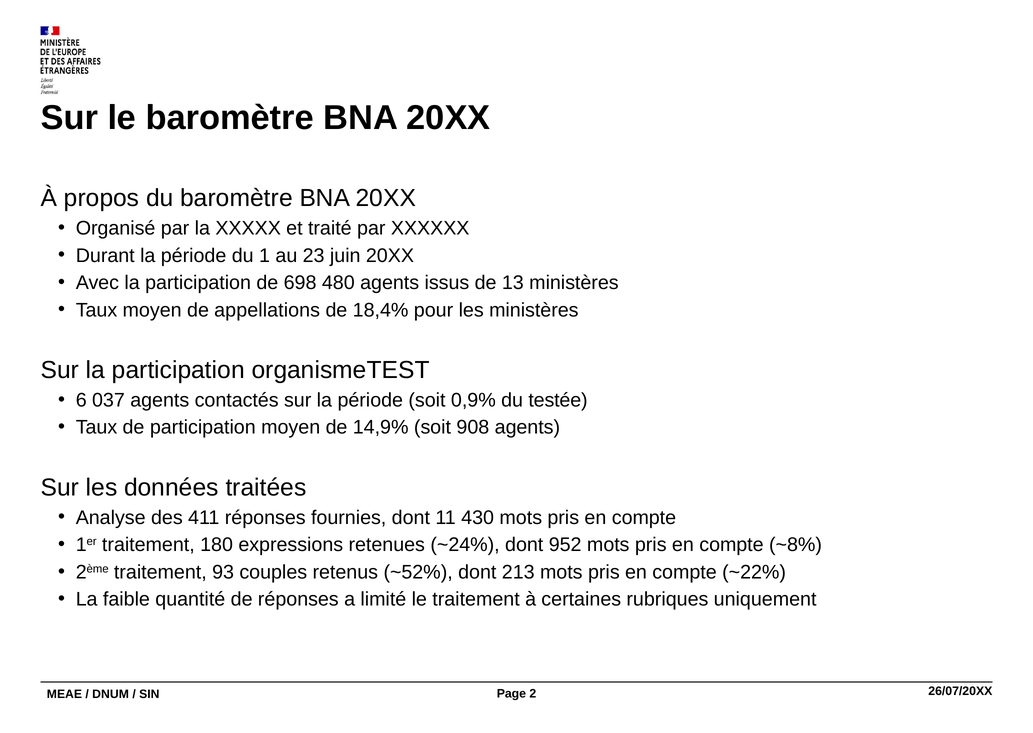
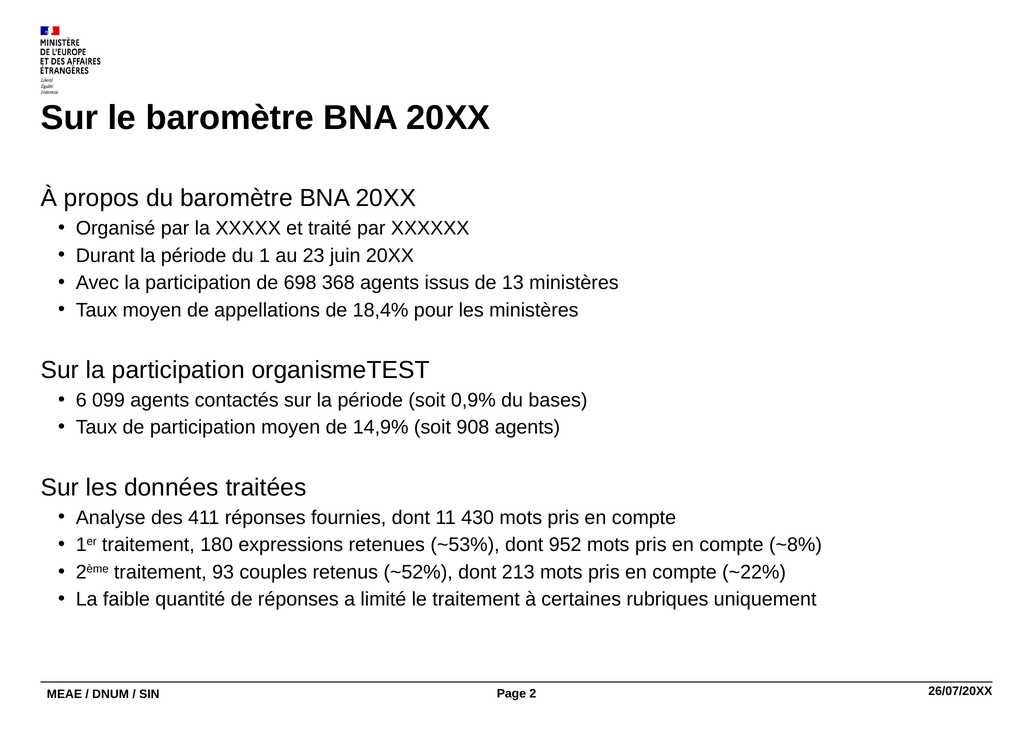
480: 480 -> 368
037: 037 -> 099
testée: testée -> bases
~24%: ~24% -> ~53%
